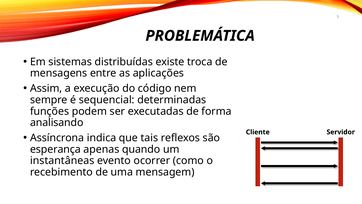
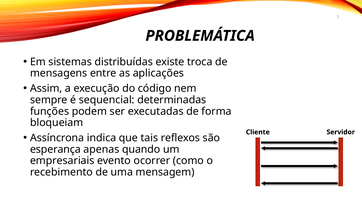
analisando: analisando -> bloqueiam
instantâneas: instantâneas -> empresariais
